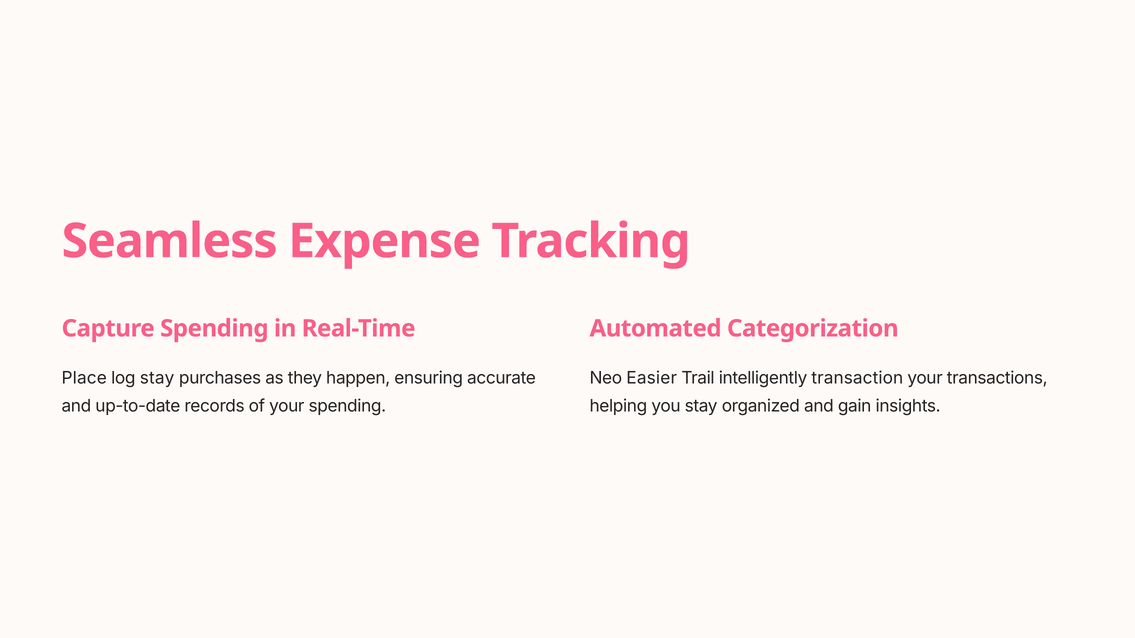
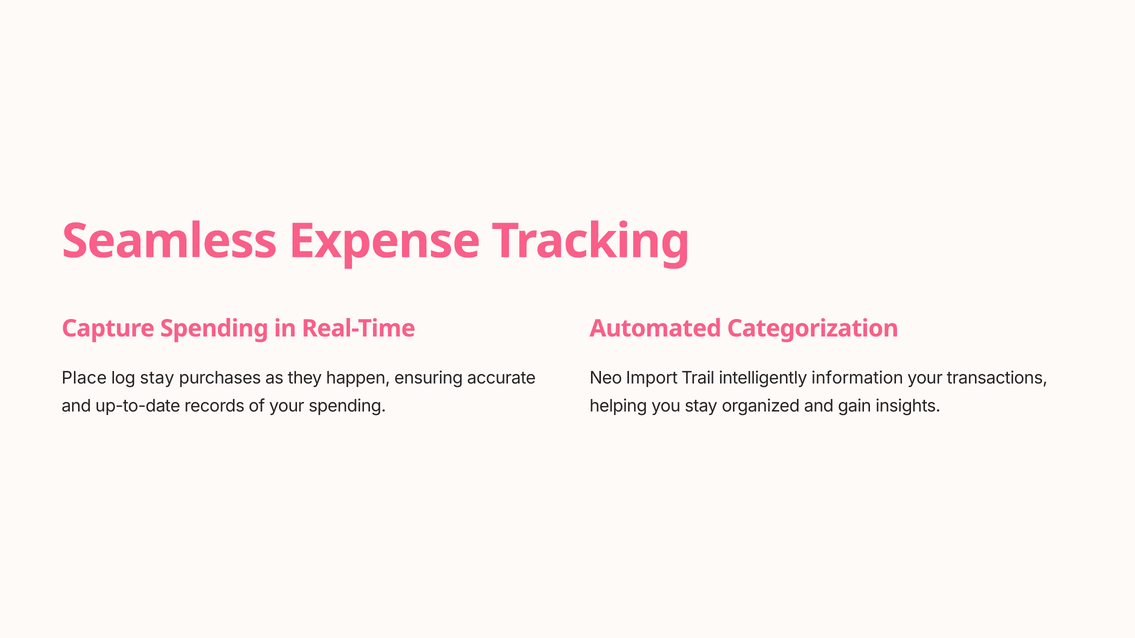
Easier: Easier -> Import
transaction: transaction -> information
